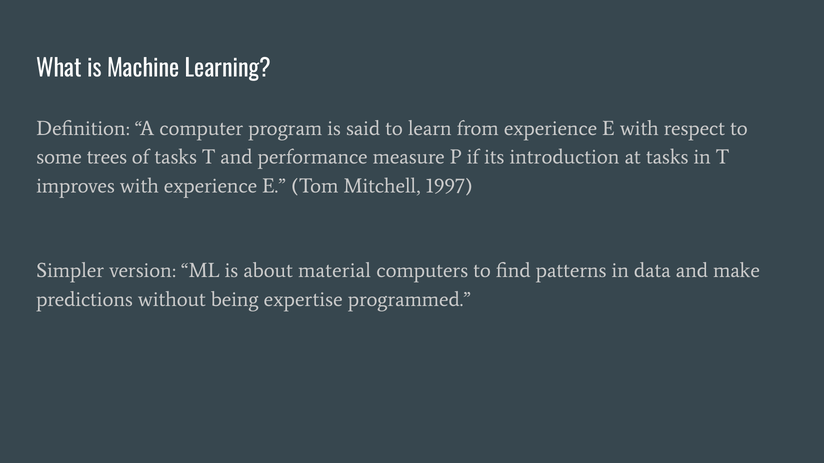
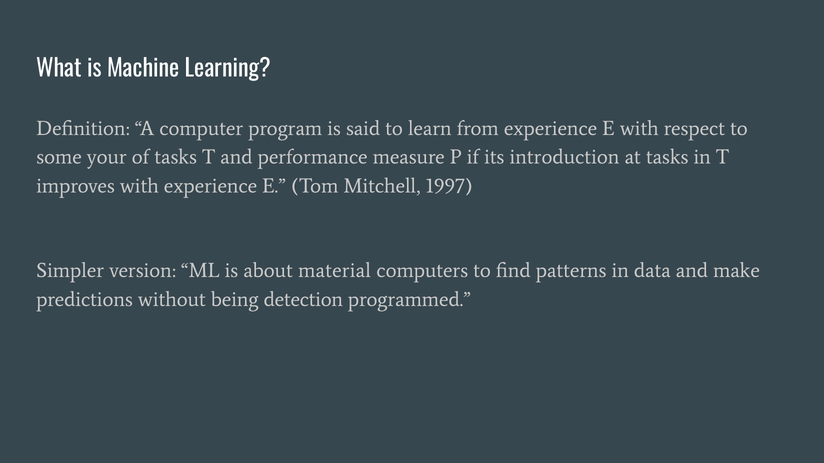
trees: trees -> your
expertise: expertise -> detection
